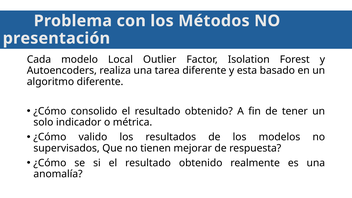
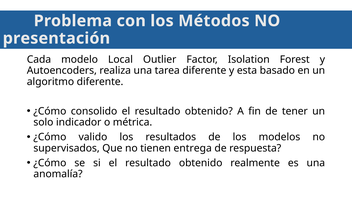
mejorar: mejorar -> entrega
